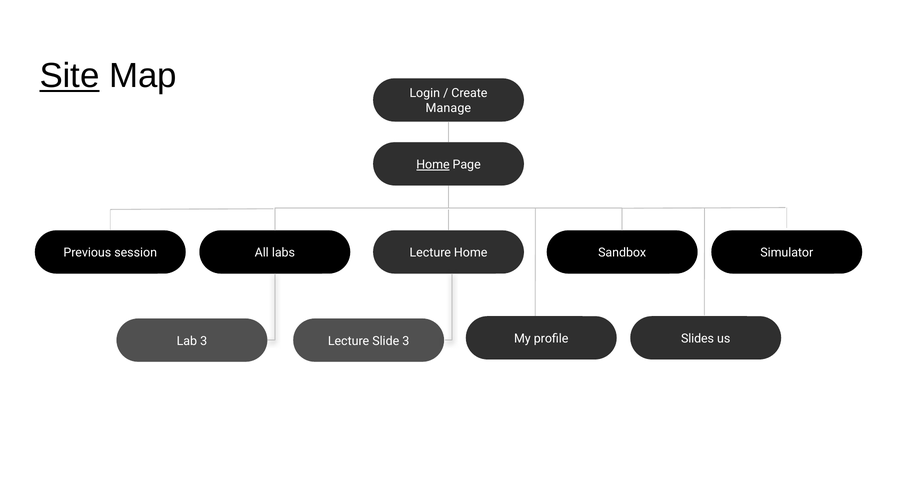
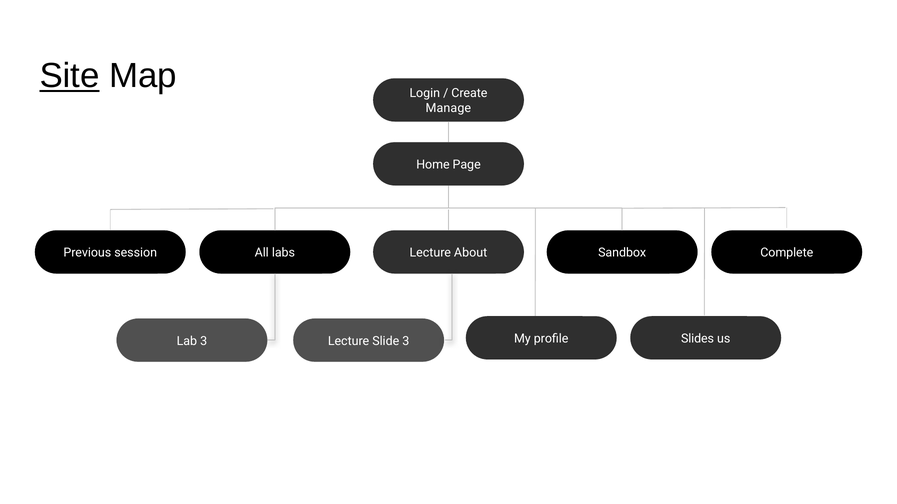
Home at (433, 165) underline: present -> none
Lecture Home: Home -> About
Simulator: Simulator -> Complete
